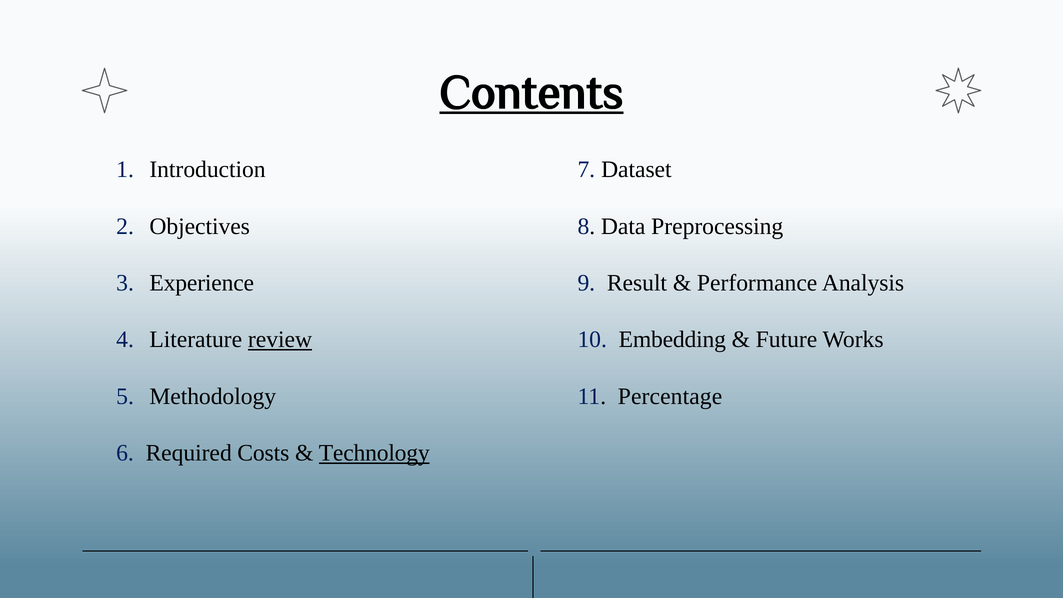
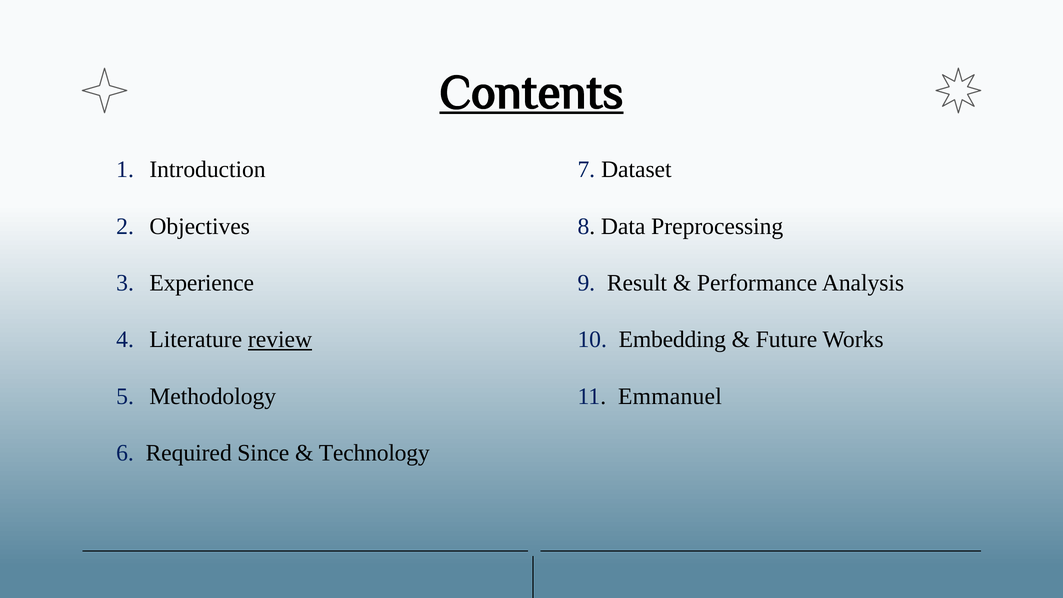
Percentage: Percentage -> Emmanuel
Costs: Costs -> Since
Technology underline: present -> none
